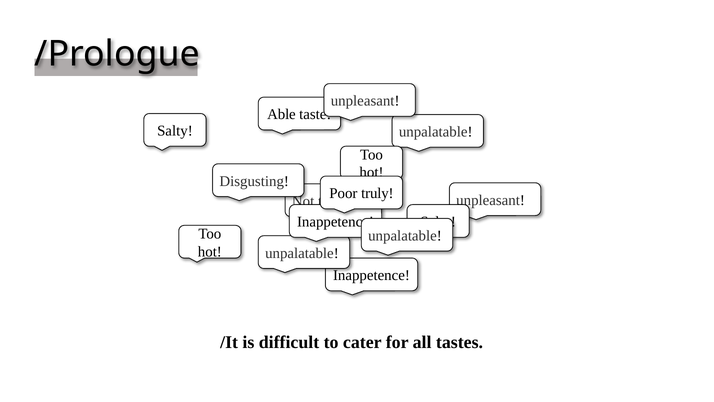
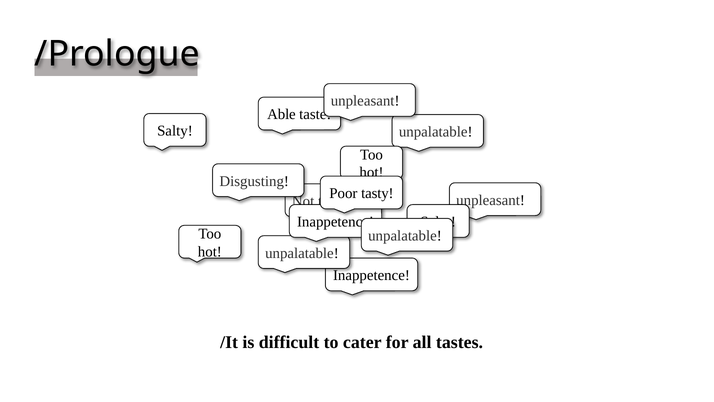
truly at (377, 193): truly -> tasty
